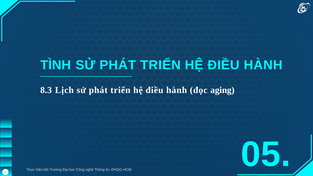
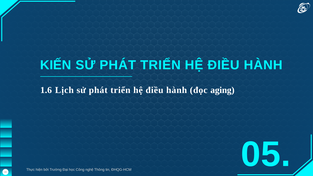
TÌNH: TÌNH -> KIẾN
8.3: 8.3 -> 1.6
